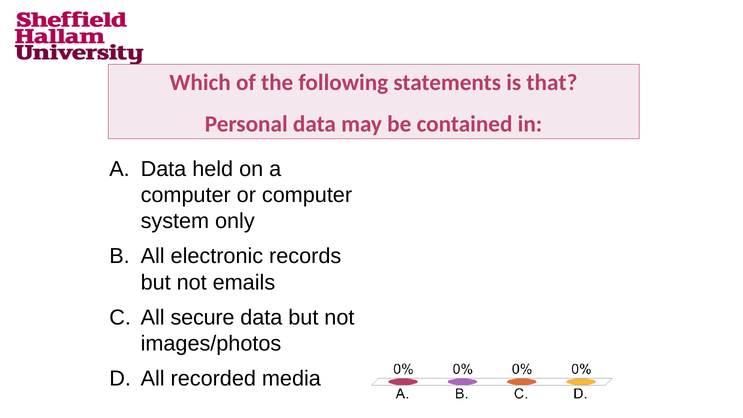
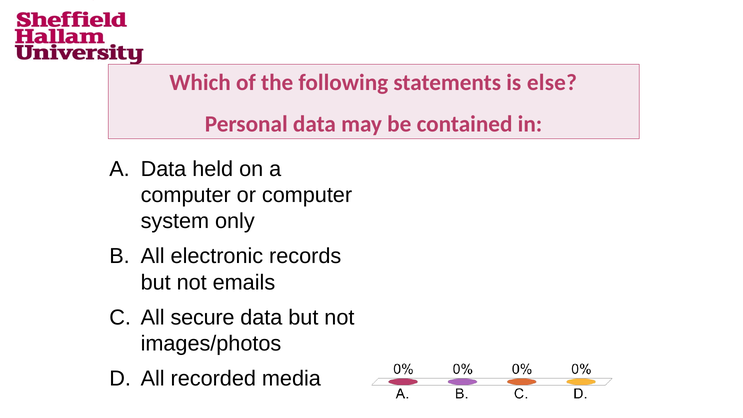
that: that -> else
